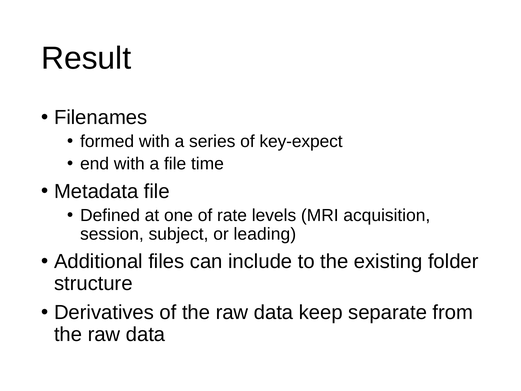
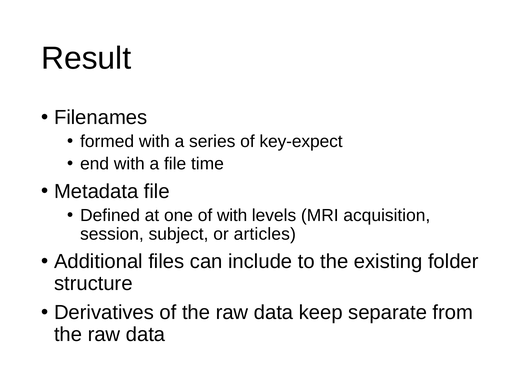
of rate: rate -> with
leading: leading -> articles
